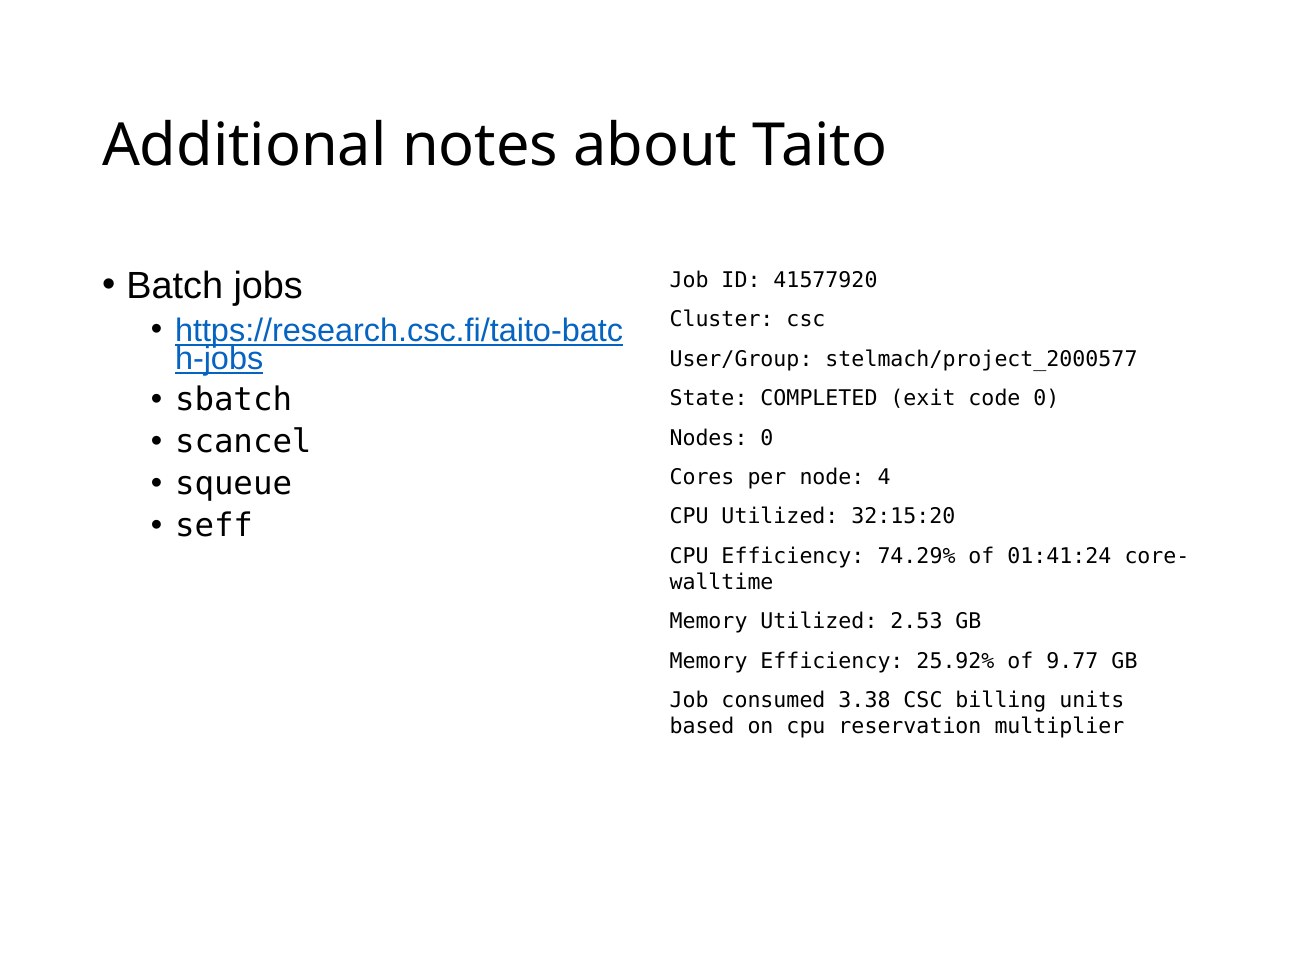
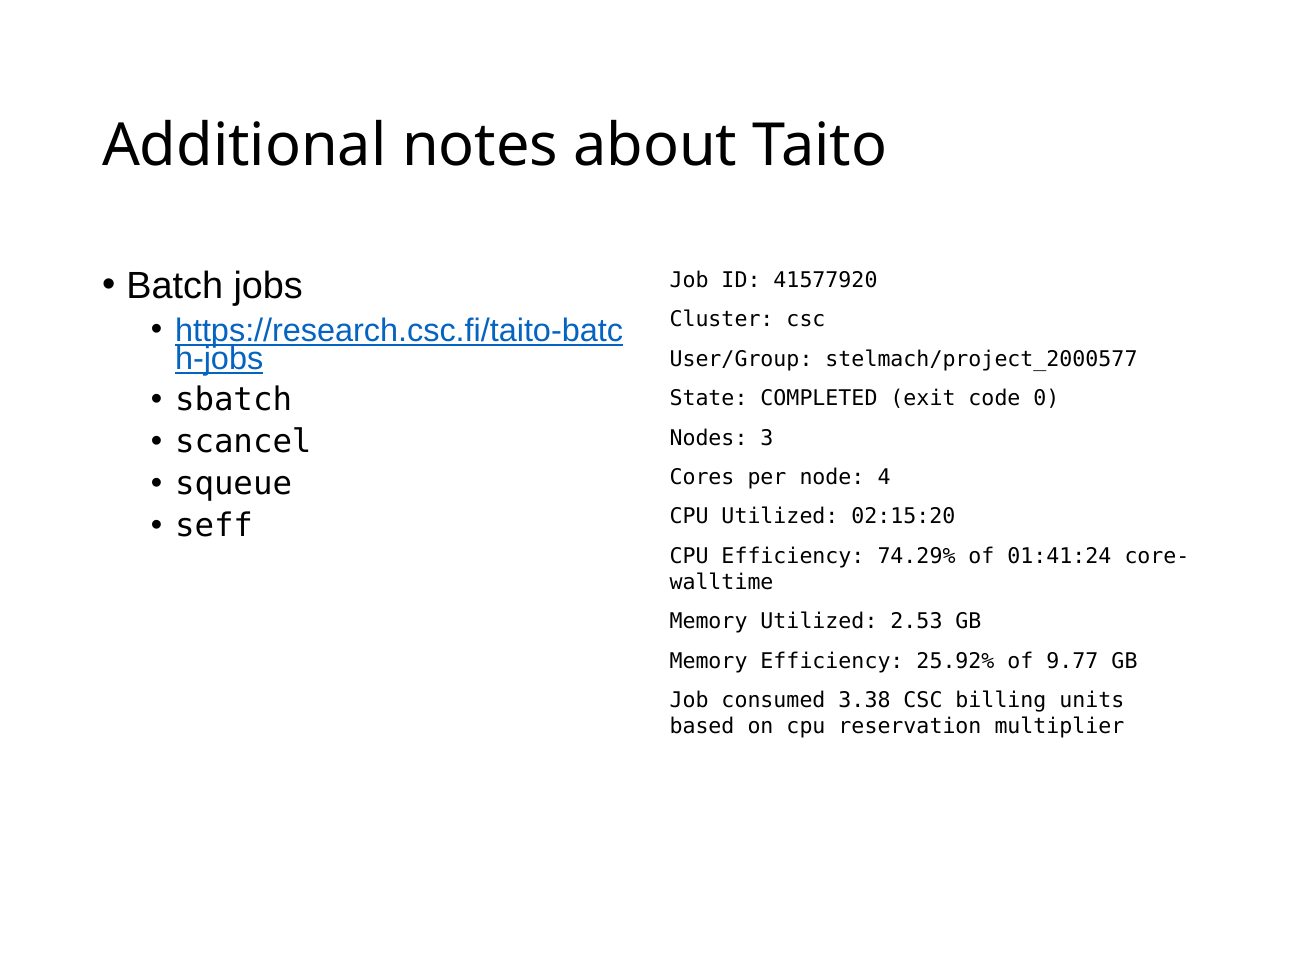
Nodes 0: 0 -> 3
32:15:20: 32:15:20 -> 02:15:20
